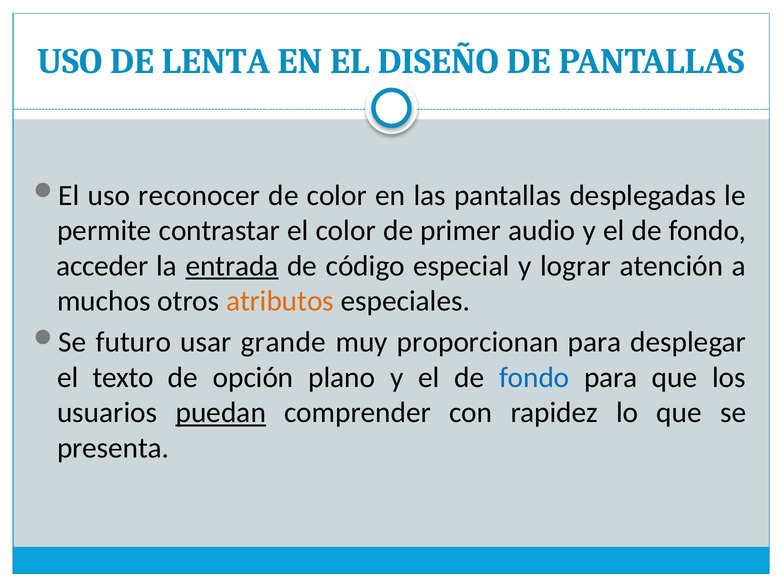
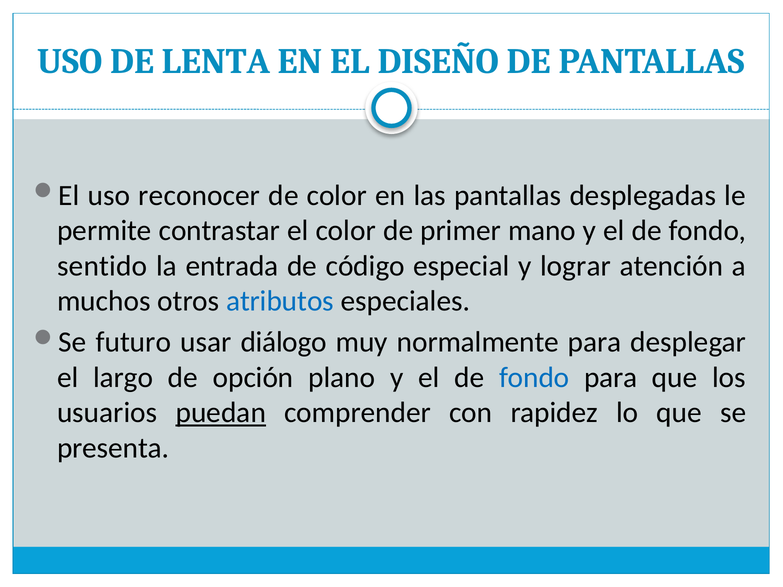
audio: audio -> mano
acceder: acceder -> sentido
entrada underline: present -> none
atributos colour: orange -> blue
grande: grande -> diálogo
proporcionan: proporcionan -> normalmente
texto: texto -> largo
